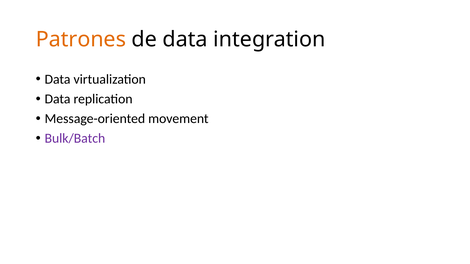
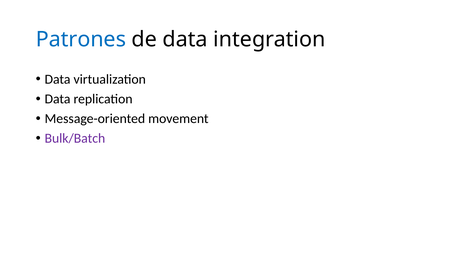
Patrones colour: orange -> blue
